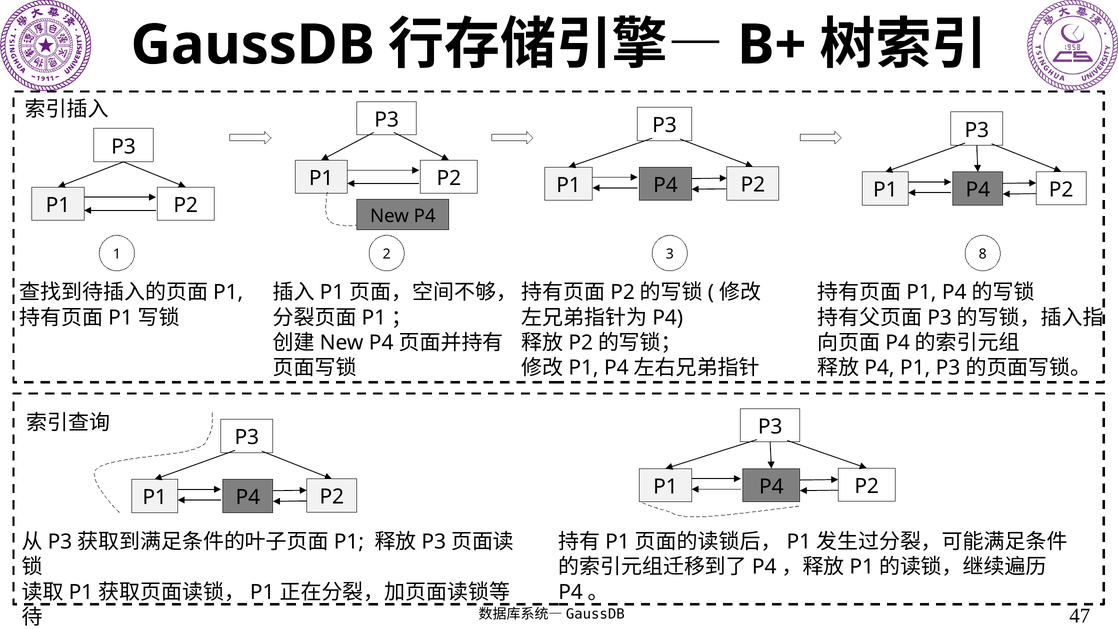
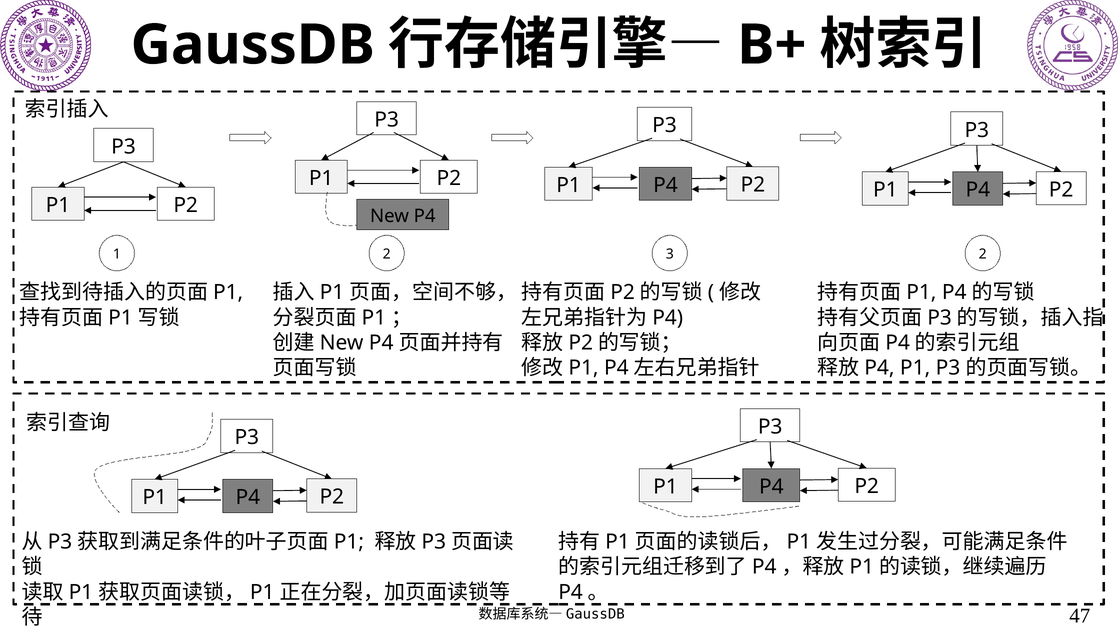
3 8: 8 -> 2
